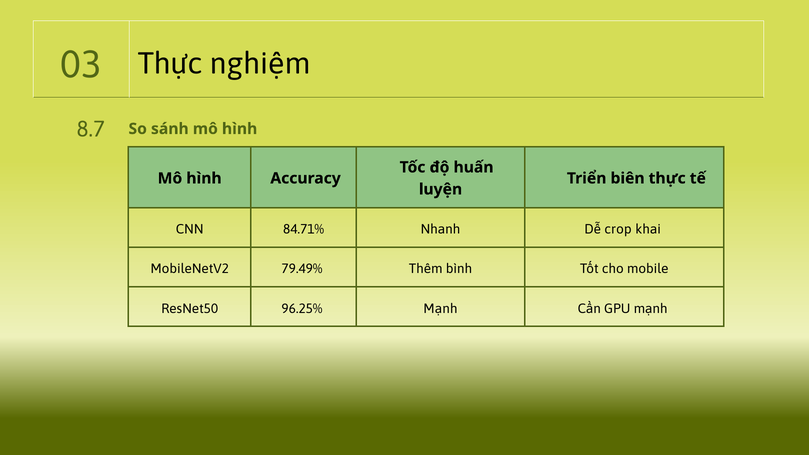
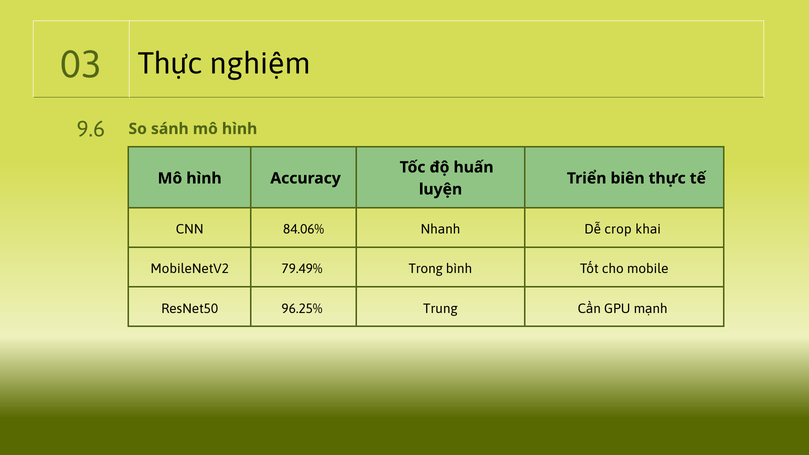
8.7: 8.7 -> 9.6
84.71%: 84.71% -> 84.06%
Thêm: Thêm -> Trong
96.25% Mạnh: Mạnh -> Trung
